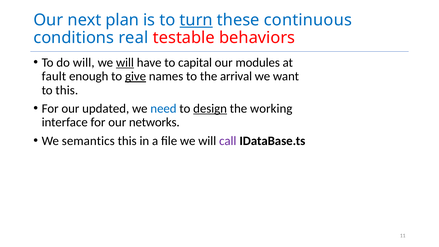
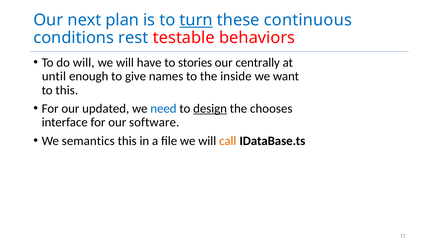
real: real -> rest
will at (125, 63) underline: present -> none
capital: capital -> stories
modules: modules -> centrally
fault: fault -> until
give underline: present -> none
arrival: arrival -> inside
working: working -> chooses
networks: networks -> software
call colour: purple -> orange
